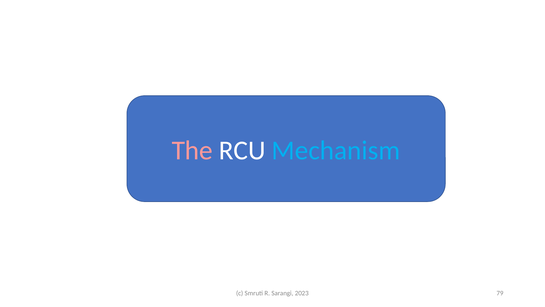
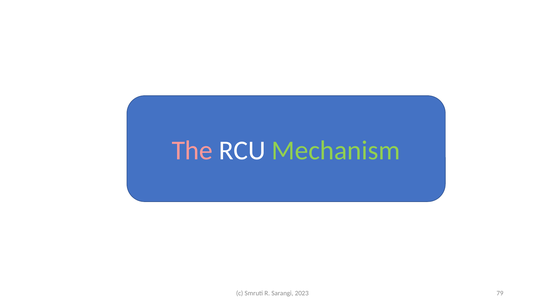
Mechanism colour: light blue -> light green
